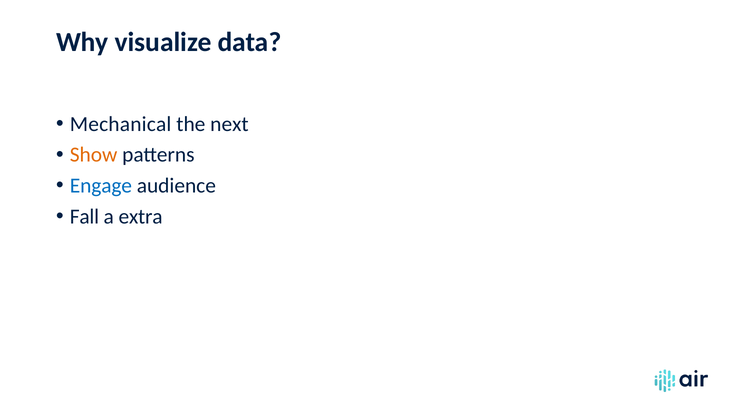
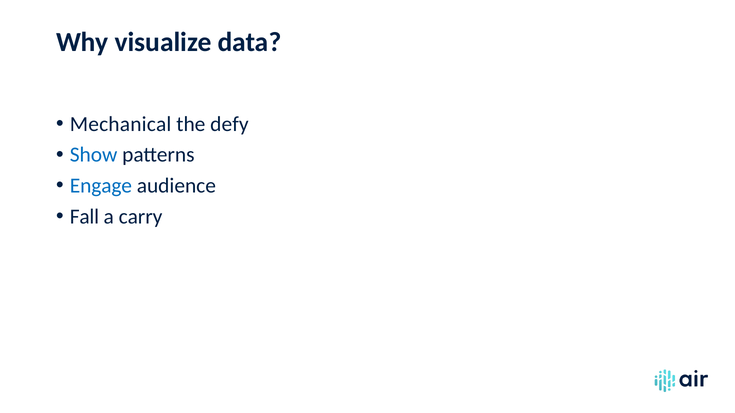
next: next -> defy
Show colour: orange -> blue
extra: extra -> carry
